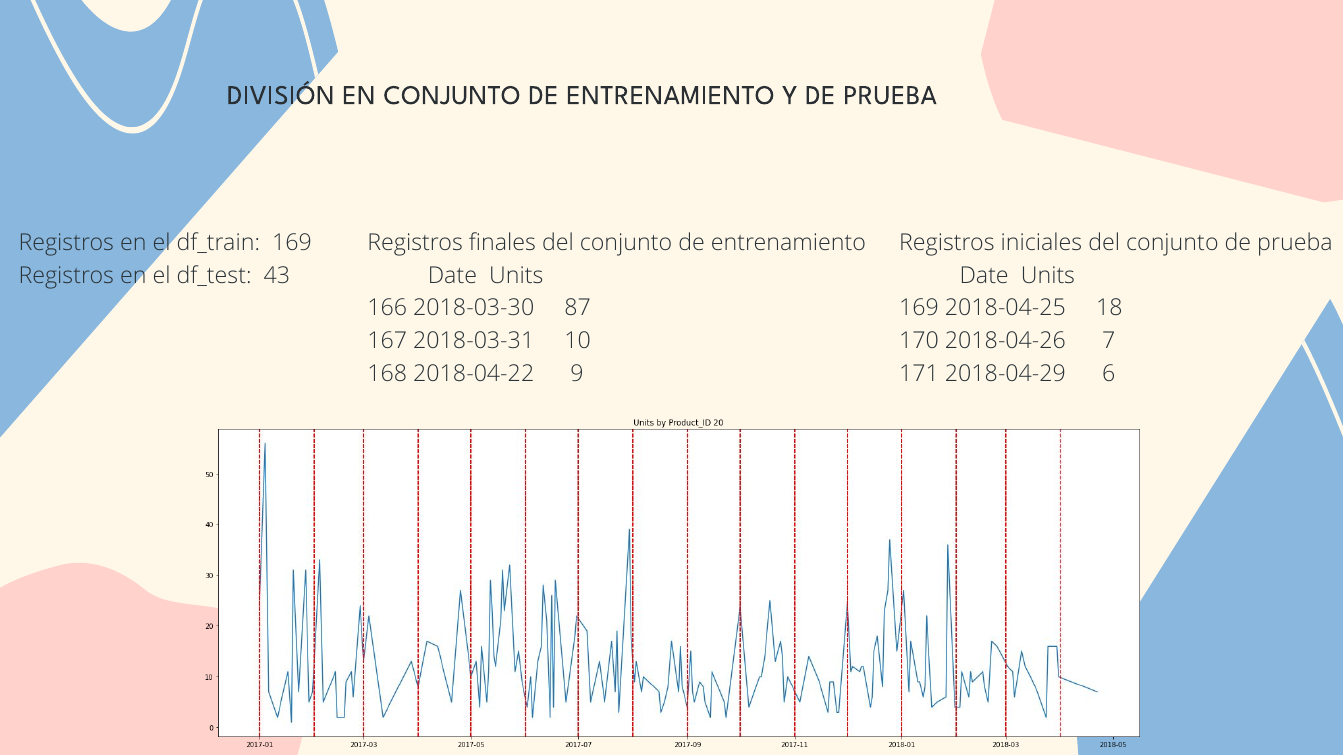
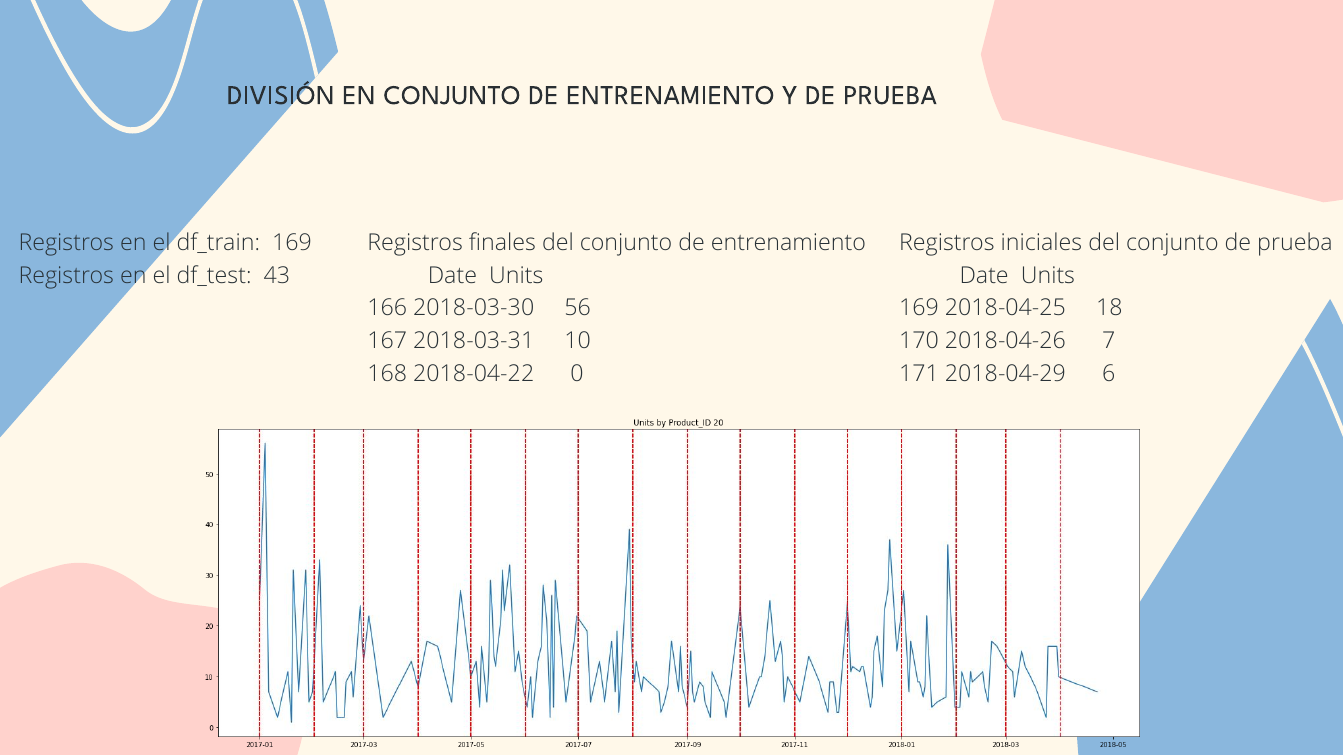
87: 87 -> 56
9: 9 -> 0
